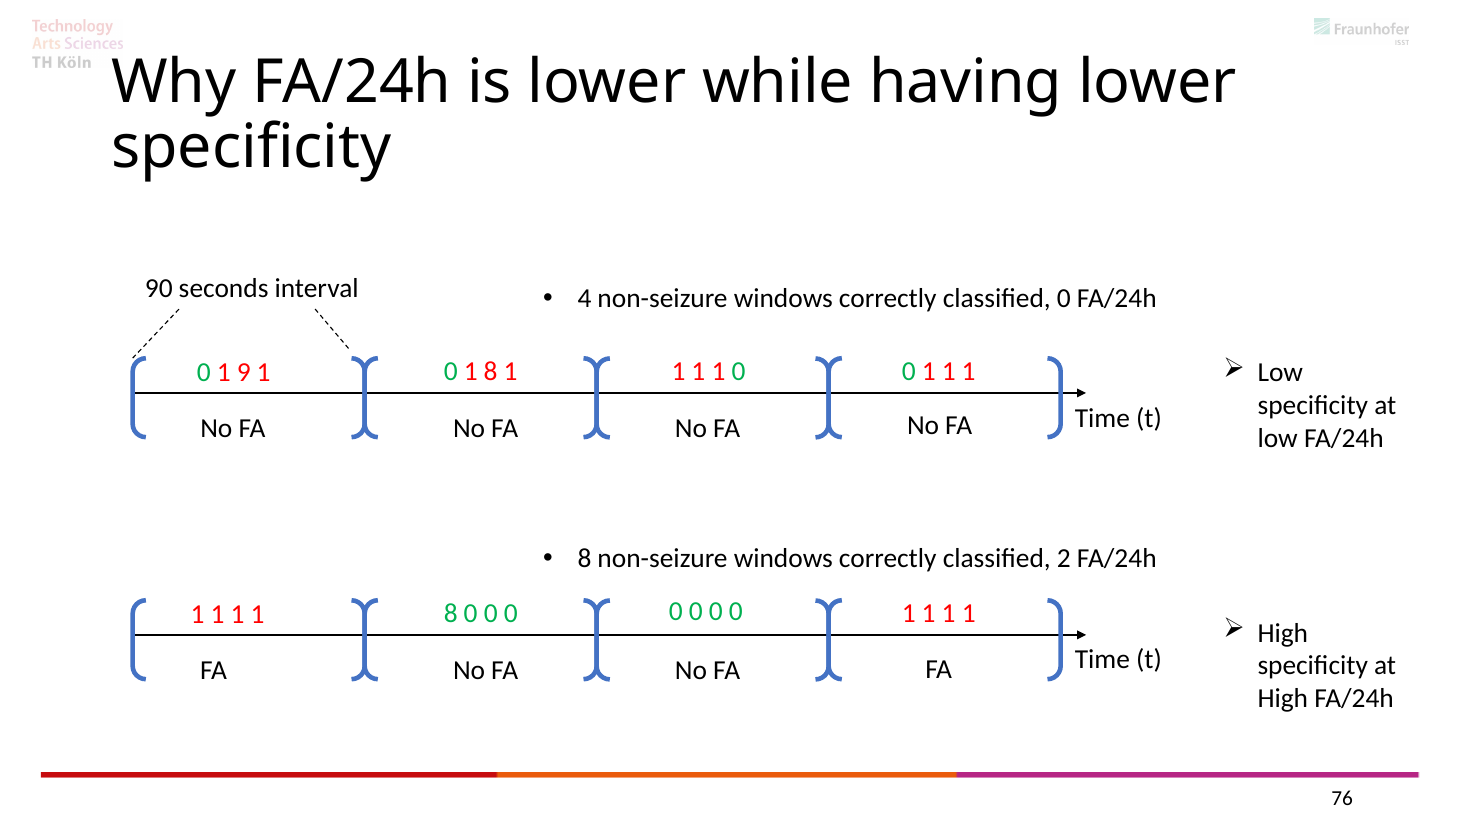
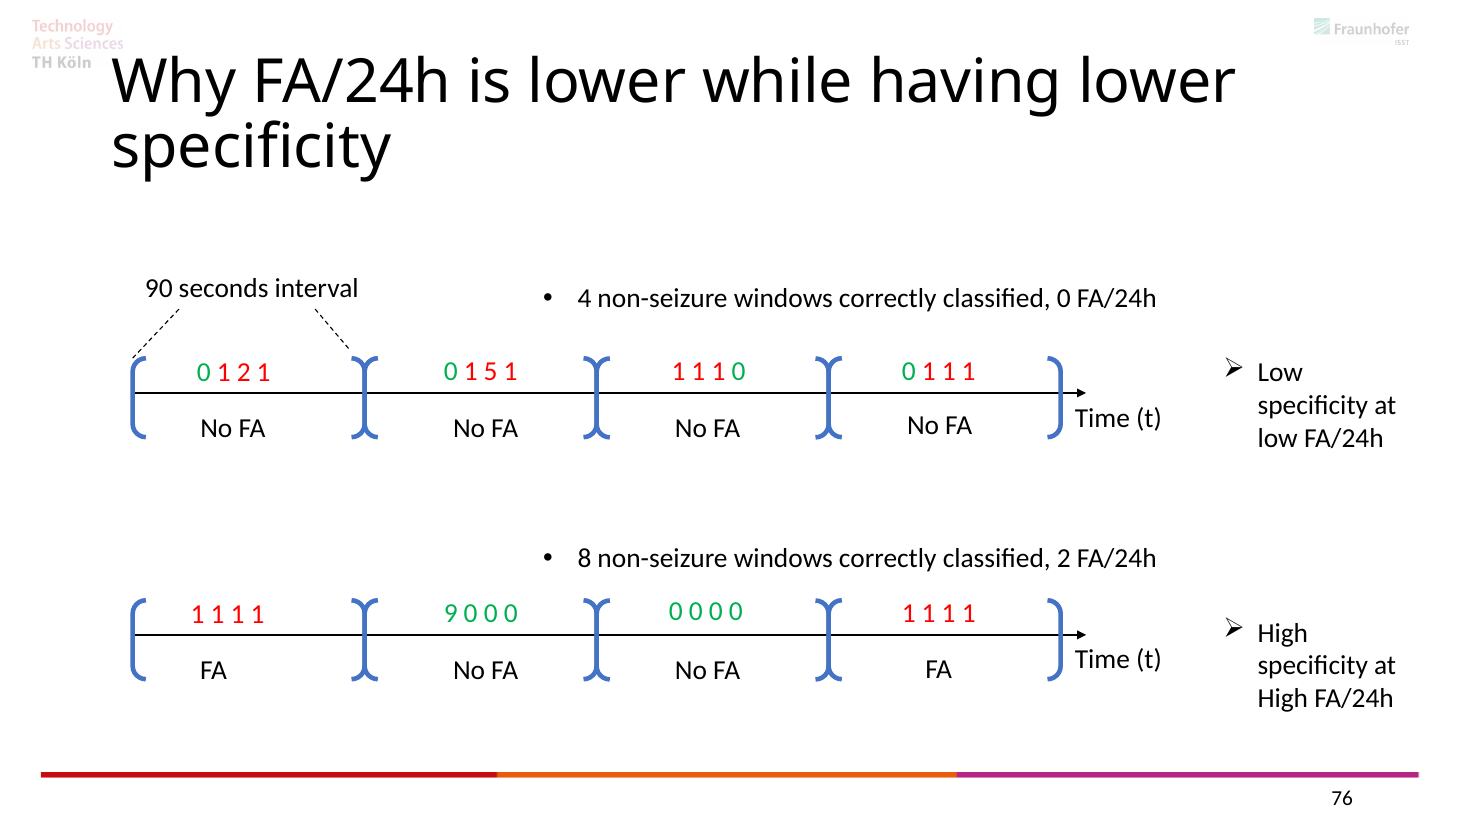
1 9: 9 -> 2
0 1 8: 8 -> 5
1 1 8: 8 -> 9
